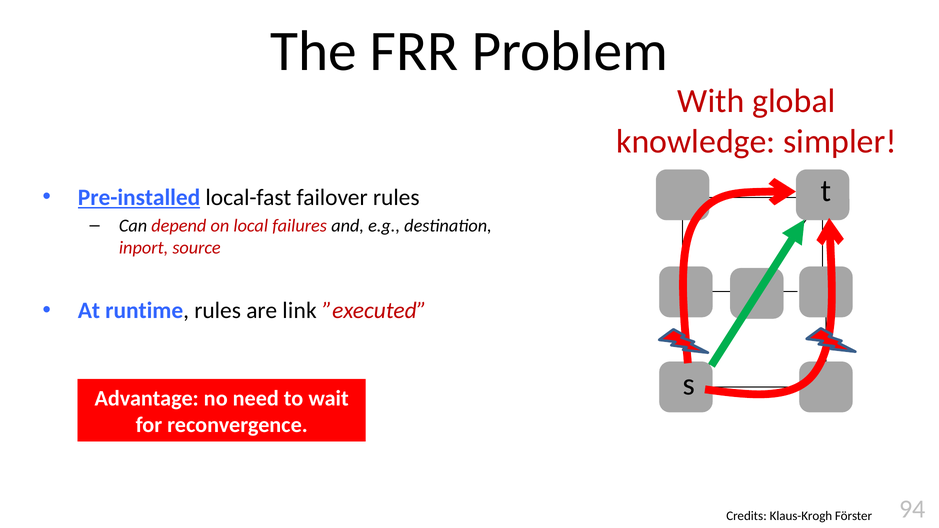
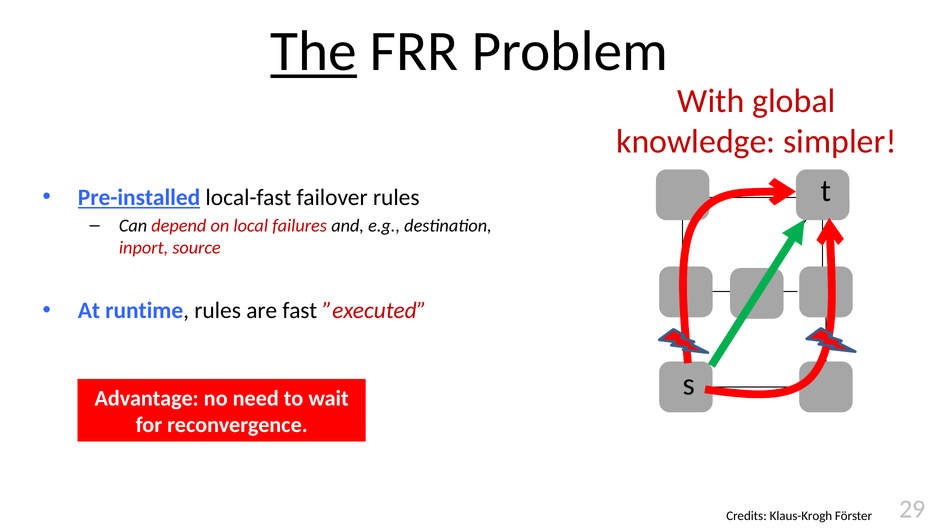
The underline: none -> present
link: link -> fast
94: 94 -> 29
